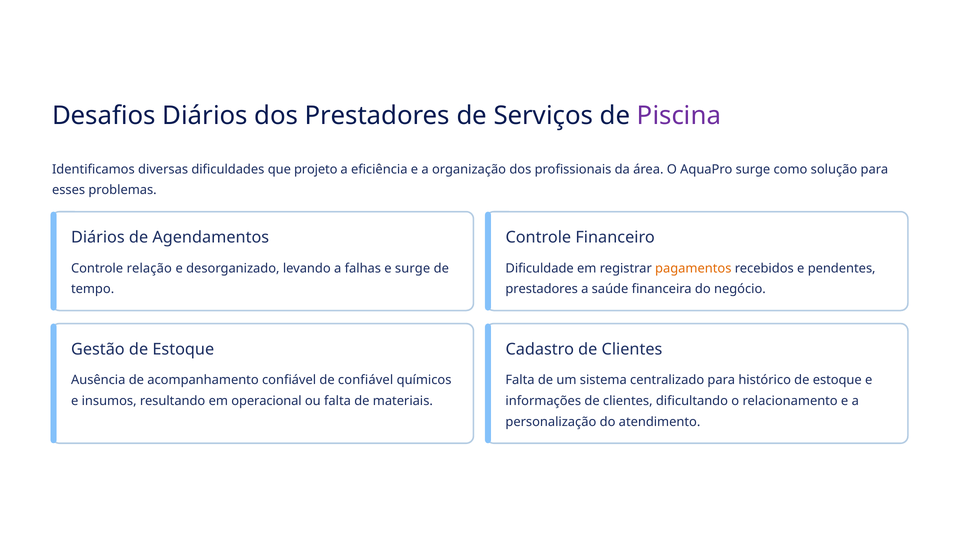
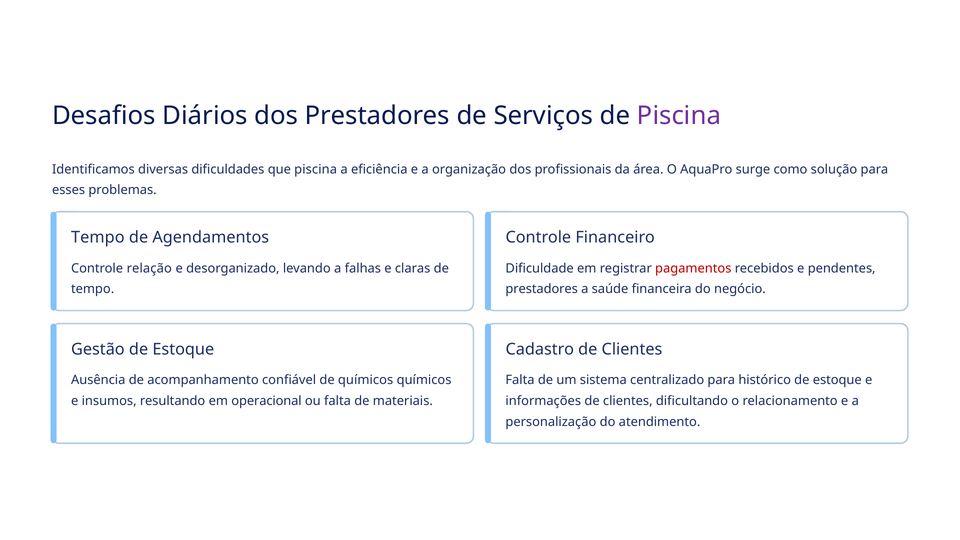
que projeto: projeto -> piscina
Diários at (98, 238): Diários -> Tempo
e surge: surge -> claras
pagamentos colour: orange -> red
de confiável: confiável -> químicos
